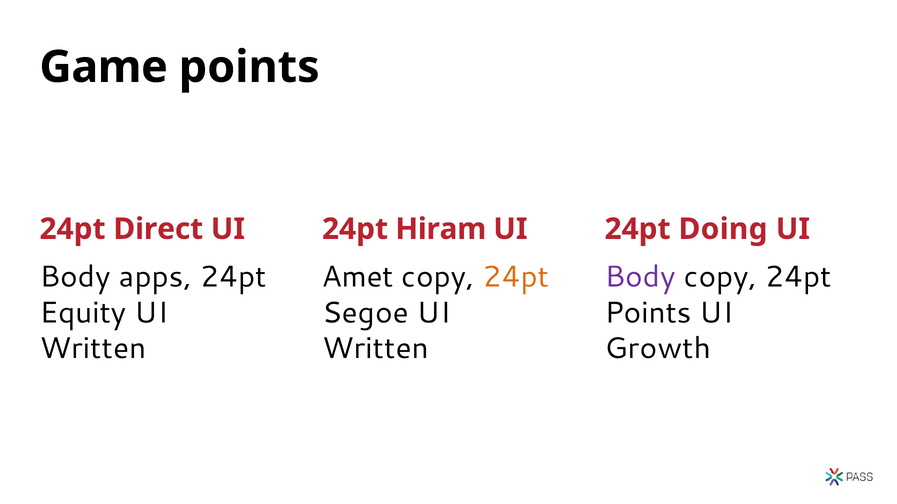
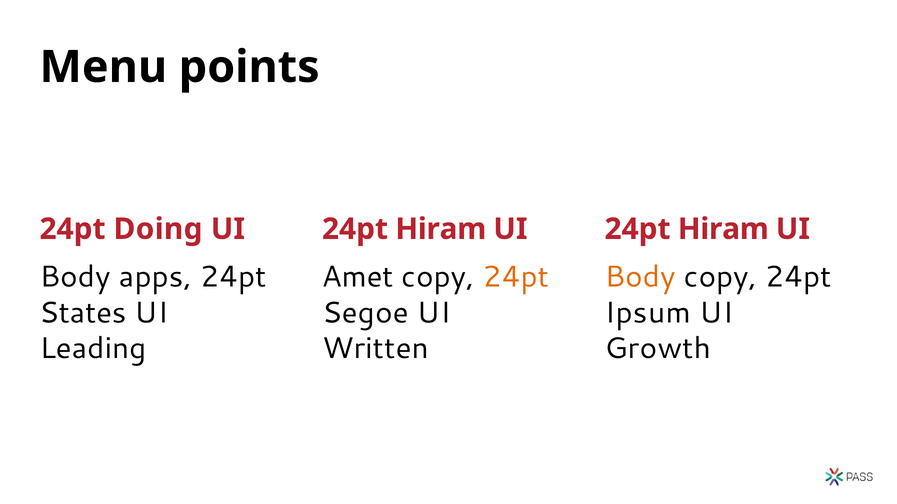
Game: Game -> Menu
Direct: Direct -> Doing
Doing at (723, 229): Doing -> Hiram
Body at (640, 277) colour: purple -> orange
Equity: Equity -> States
Points at (648, 313): Points -> Ipsum
Written at (93, 349): Written -> Leading
